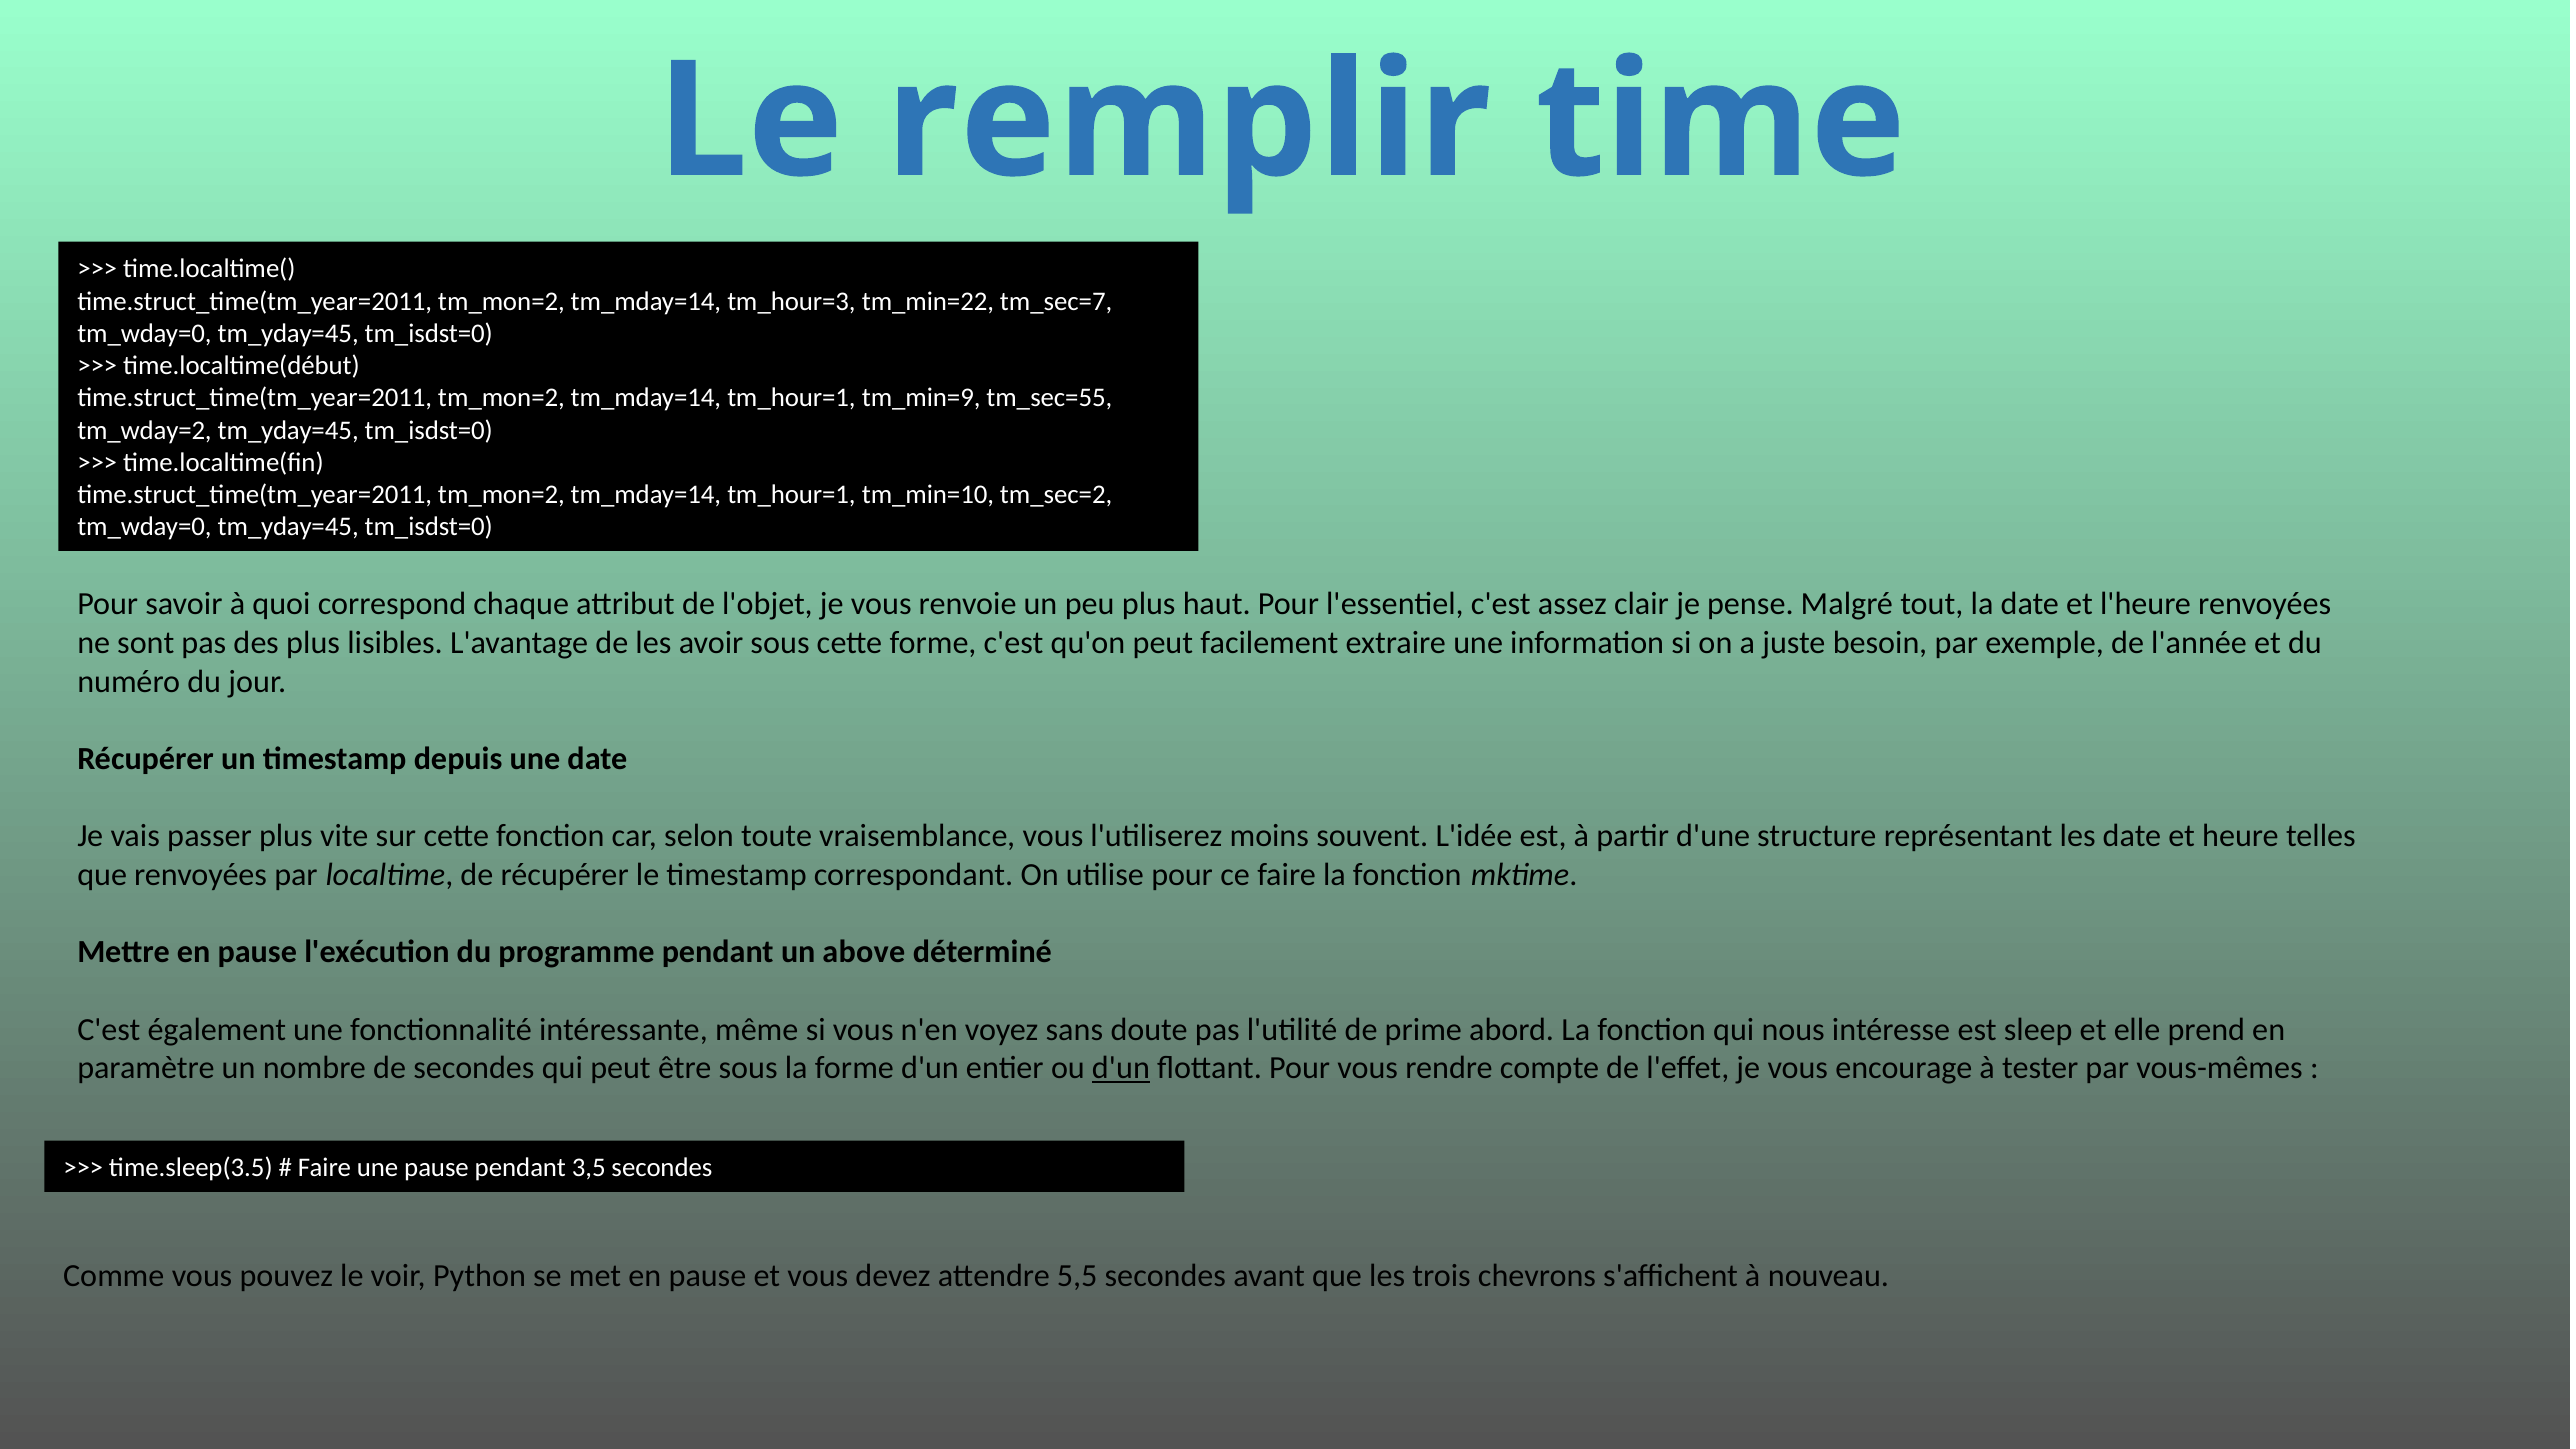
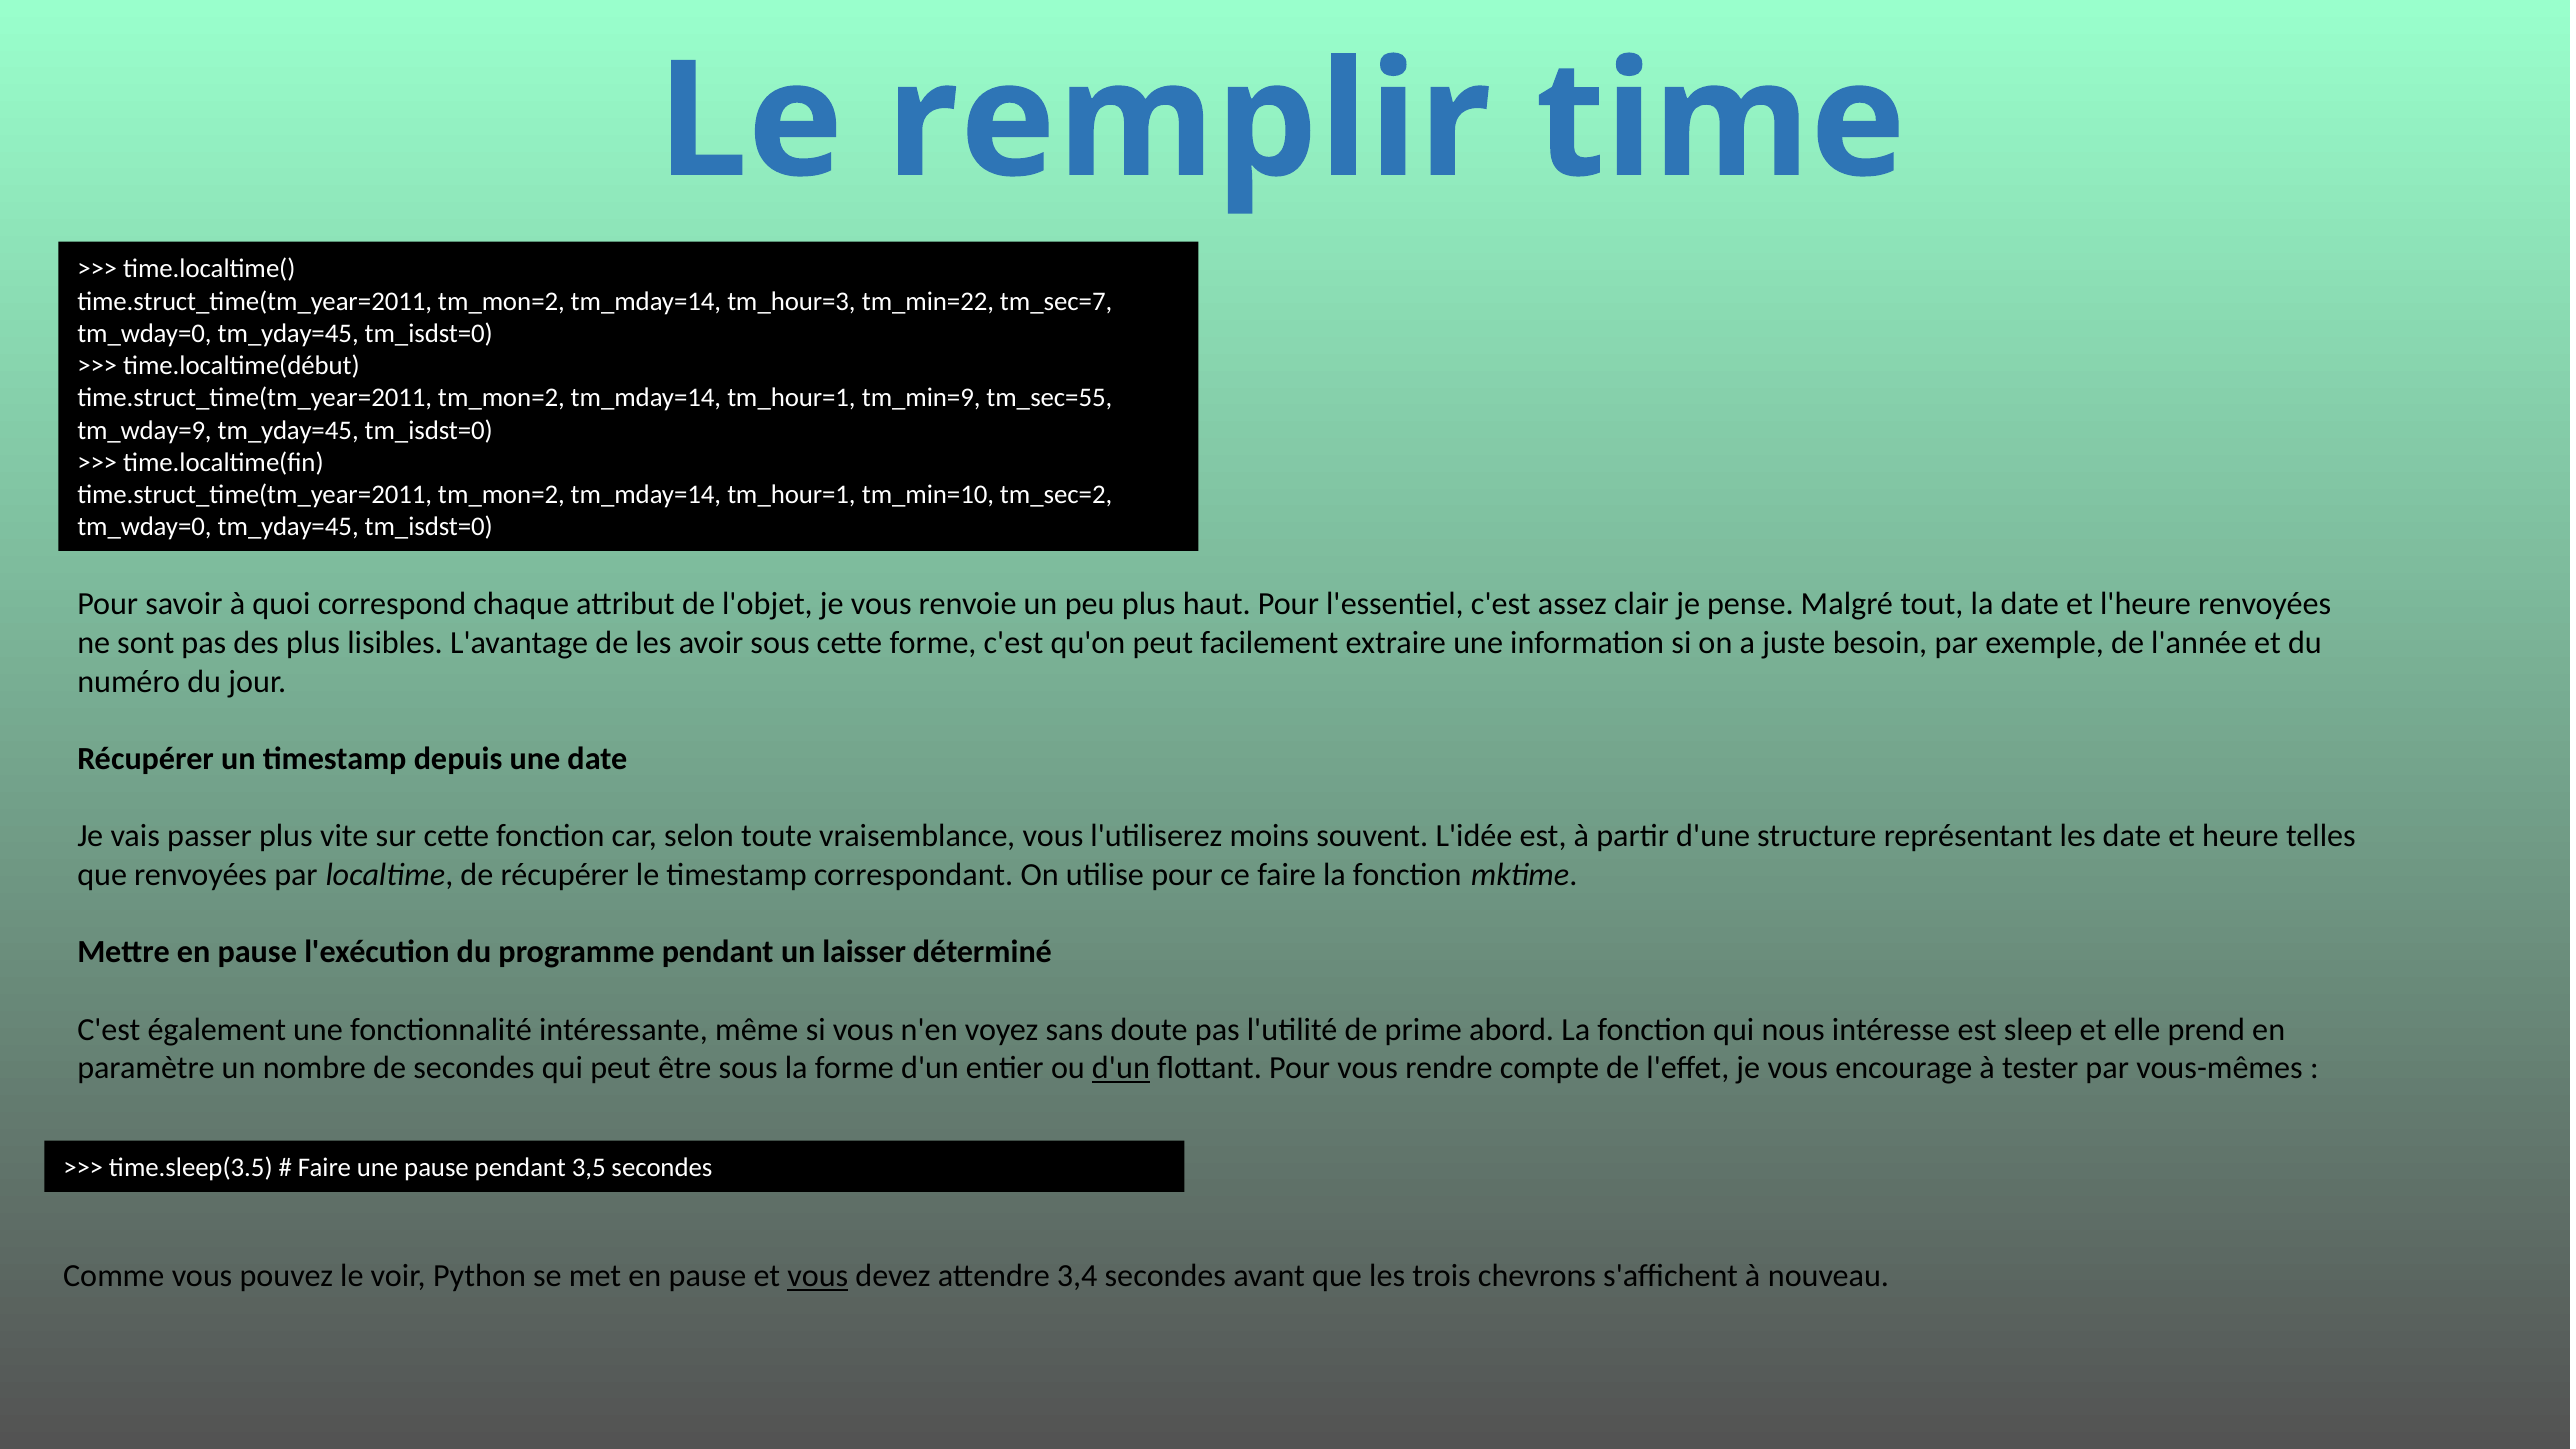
tm_wday=2: tm_wday=2 -> tm_wday=9
above: above -> laisser
vous at (818, 1276) underline: none -> present
5,5: 5,5 -> 3,4
